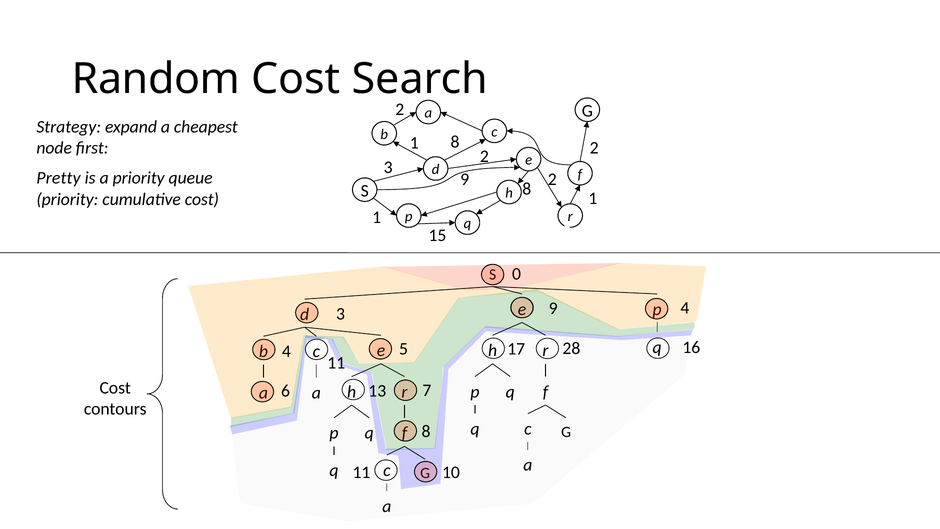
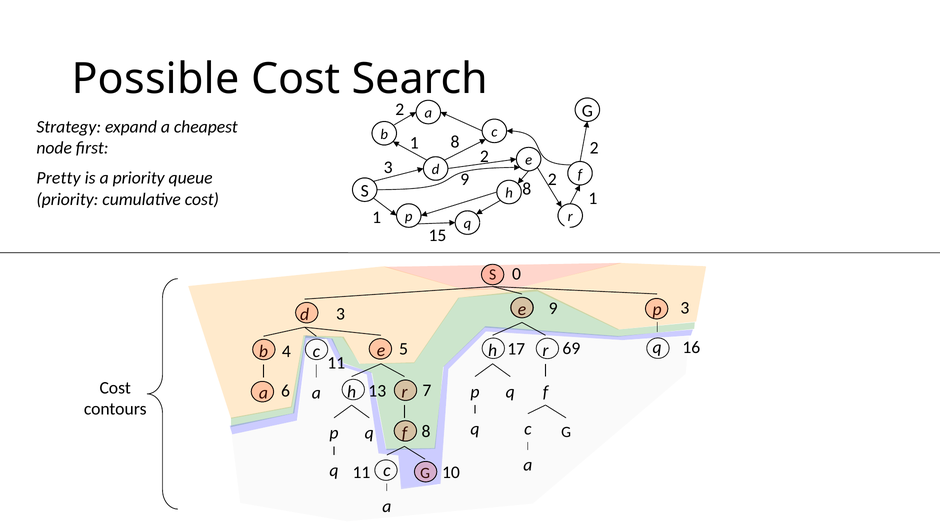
Random: Random -> Possible
9 4: 4 -> 3
28: 28 -> 69
